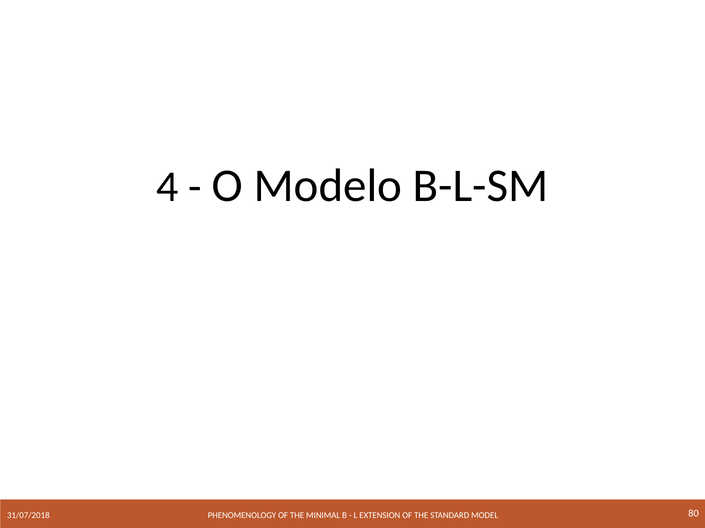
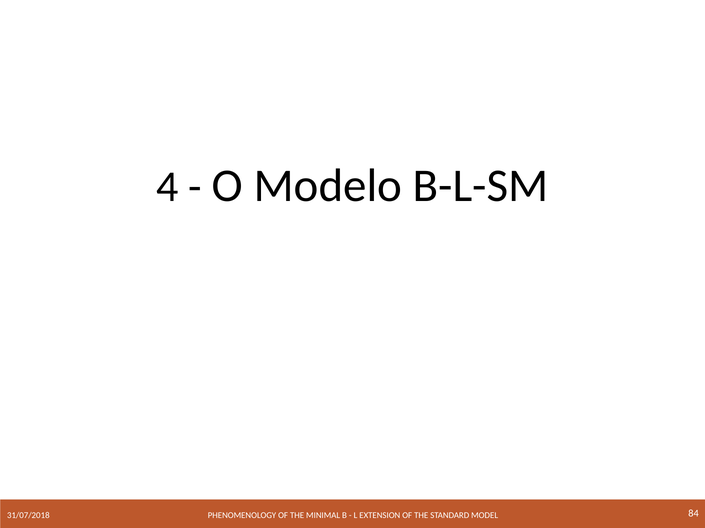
80: 80 -> 84
